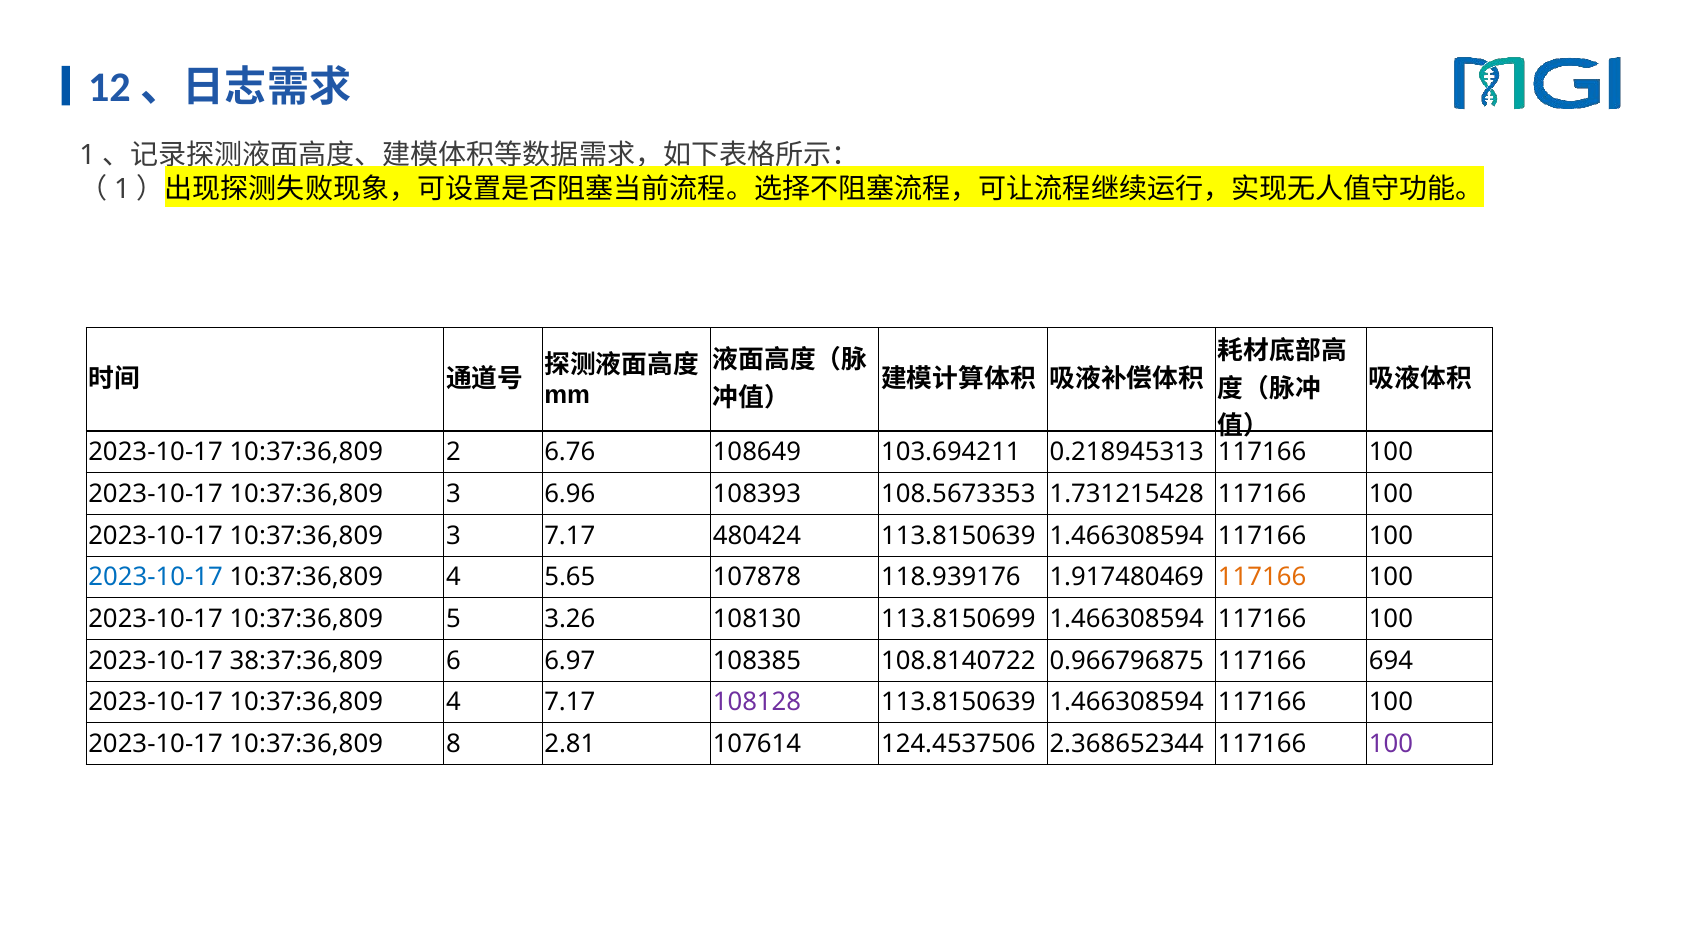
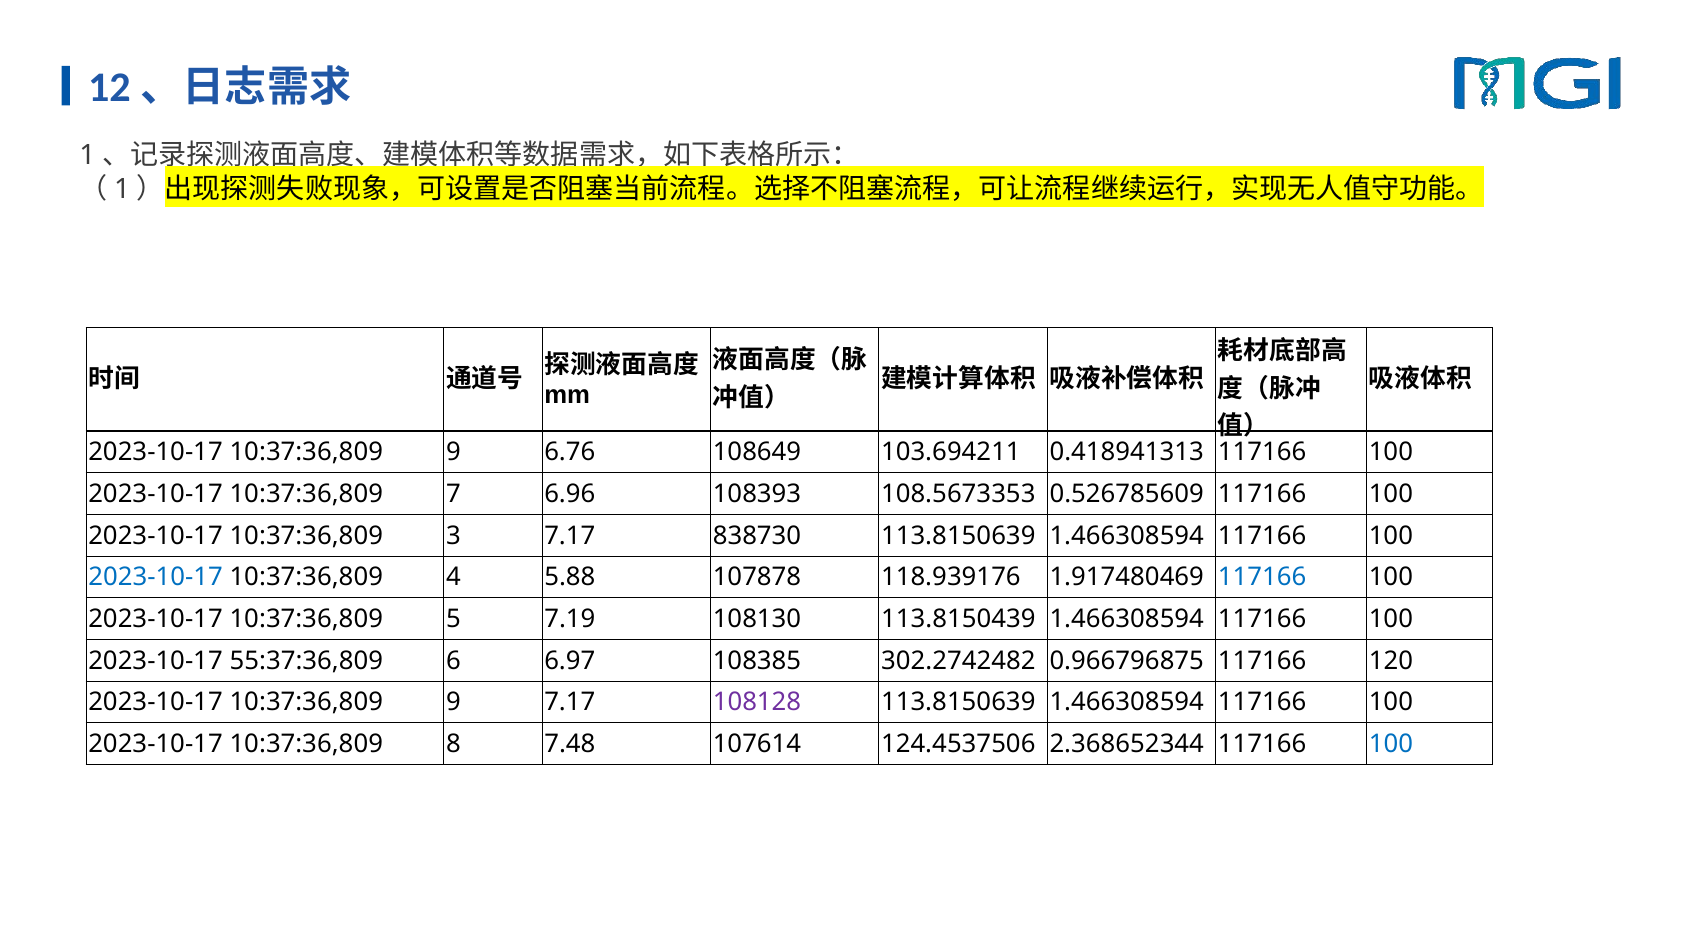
2 at (454, 452): 2 -> 9
0.218945313: 0.218945313 -> 0.418941313
3 at (454, 494): 3 -> 7
1.731215428: 1.731215428 -> 0.526785609
480424: 480424 -> 838730
5.65: 5.65 -> 5.88
117166 at (1262, 578) colour: orange -> blue
3.26: 3.26 -> 7.19
113.8150699: 113.8150699 -> 113.8150439
38:37:36,809: 38:37:36,809 -> 55:37:36,809
108.8140722: 108.8140722 -> 302.2742482
694: 694 -> 120
4 at (454, 703): 4 -> 9
2.81: 2.81 -> 7.48
100 at (1391, 744) colour: purple -> blue
